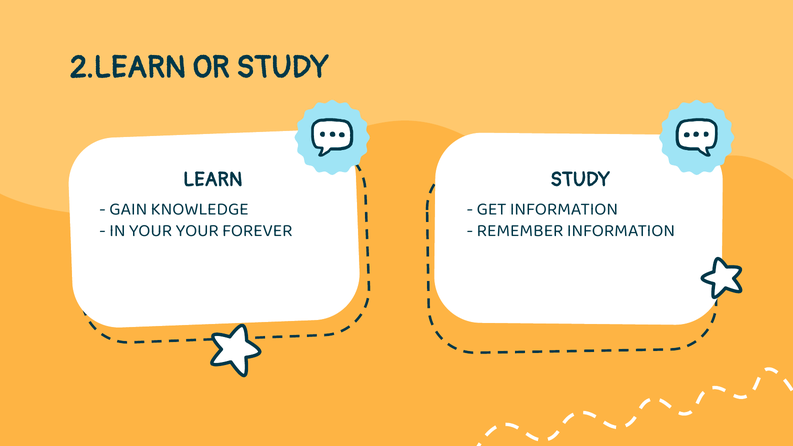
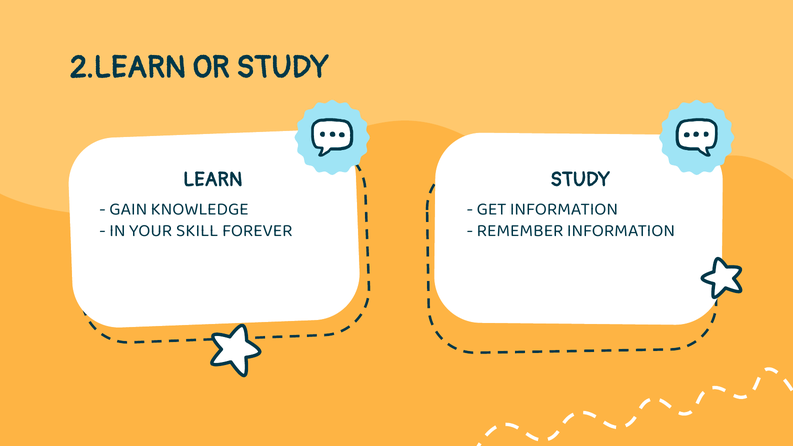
YOUR YOUR: YOUR -> SKILL
